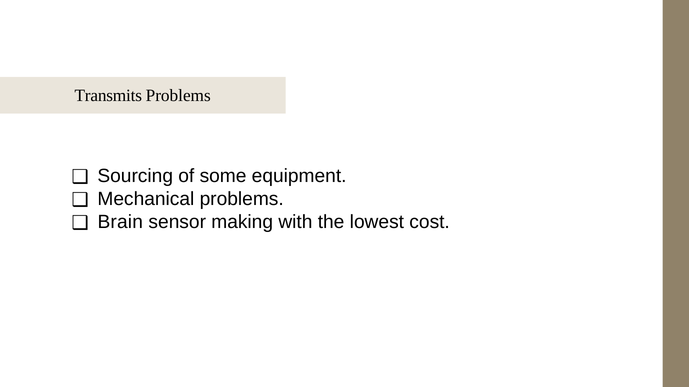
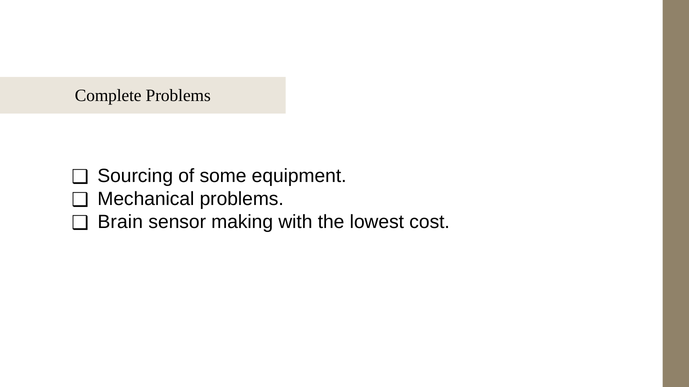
Transmits: Transmits -> Complete
